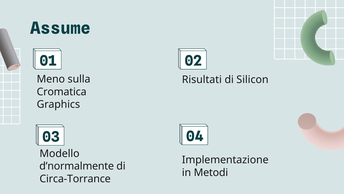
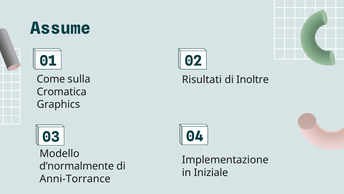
Meno: Meno -> Come
Silicon: Silicon -> Inoltre
Metodi: Metodi -> Iniziale
Circa-Torrance: Circa-Torrance -> Anni-Torrance
